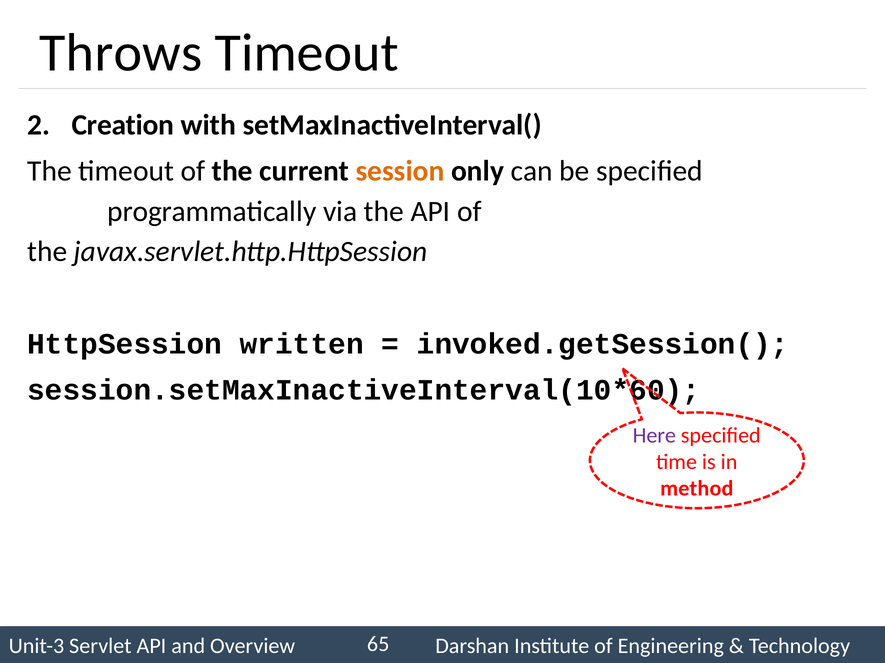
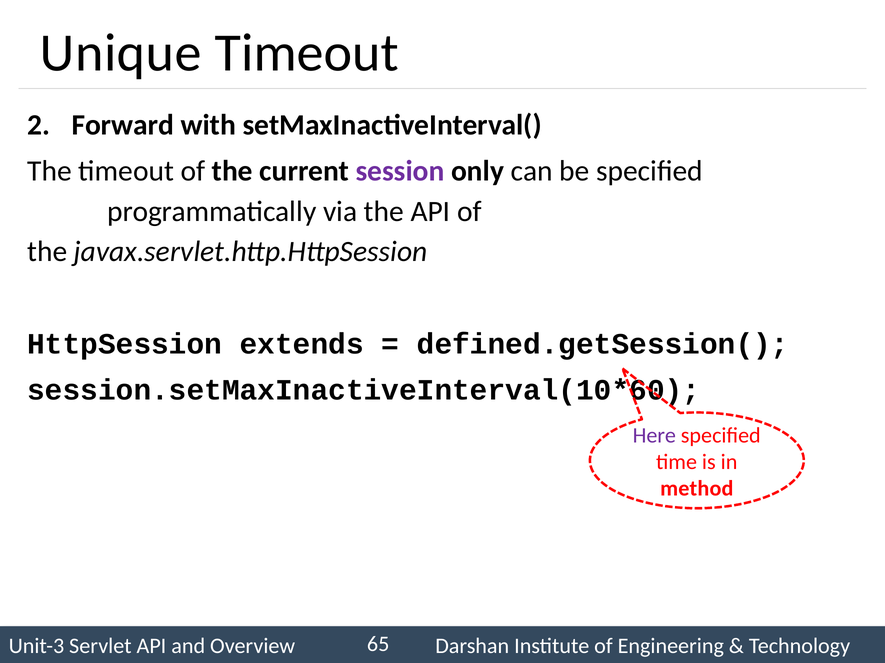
Throws: Throws -> Unique
Creation: Creation -> Forward
session colour: orange -> purple
written: written -> extends
invoked.getSession(: invoked.getSession( -> defined.getSession(
